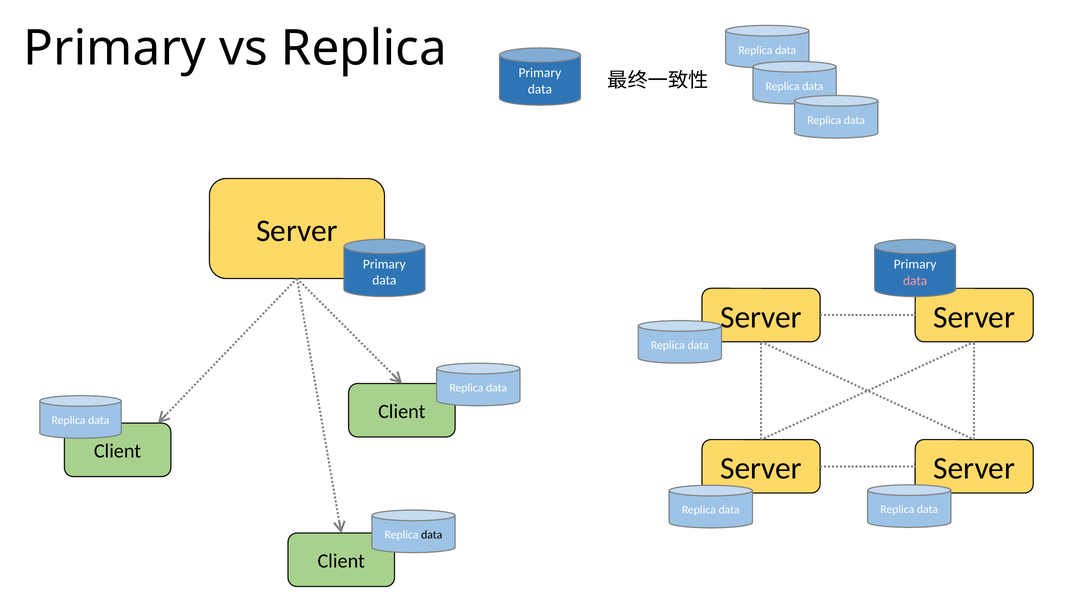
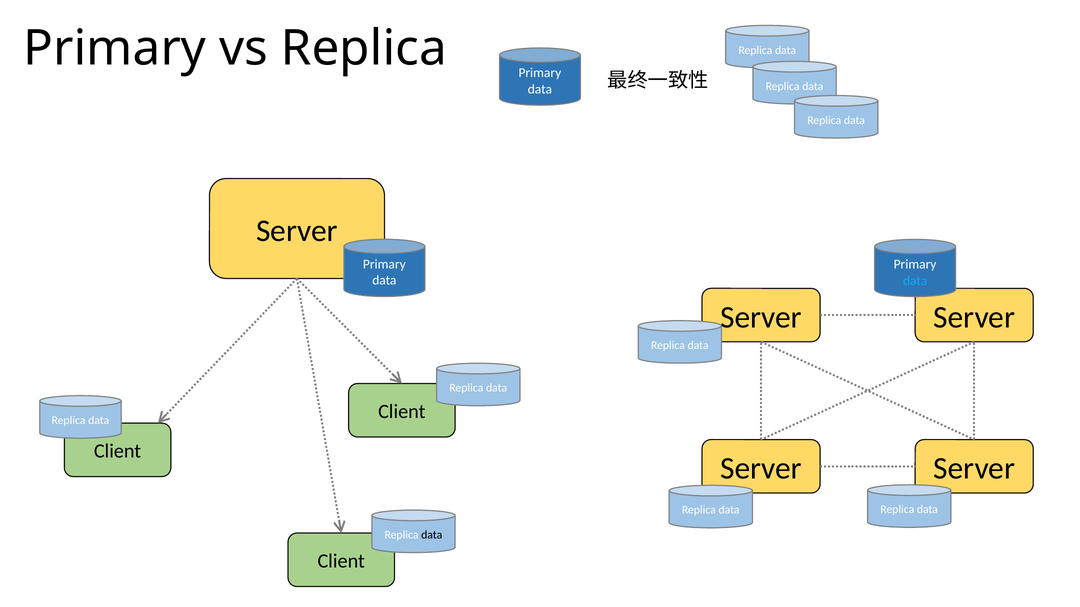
data at (915, 281) colour: pink -> light blue
